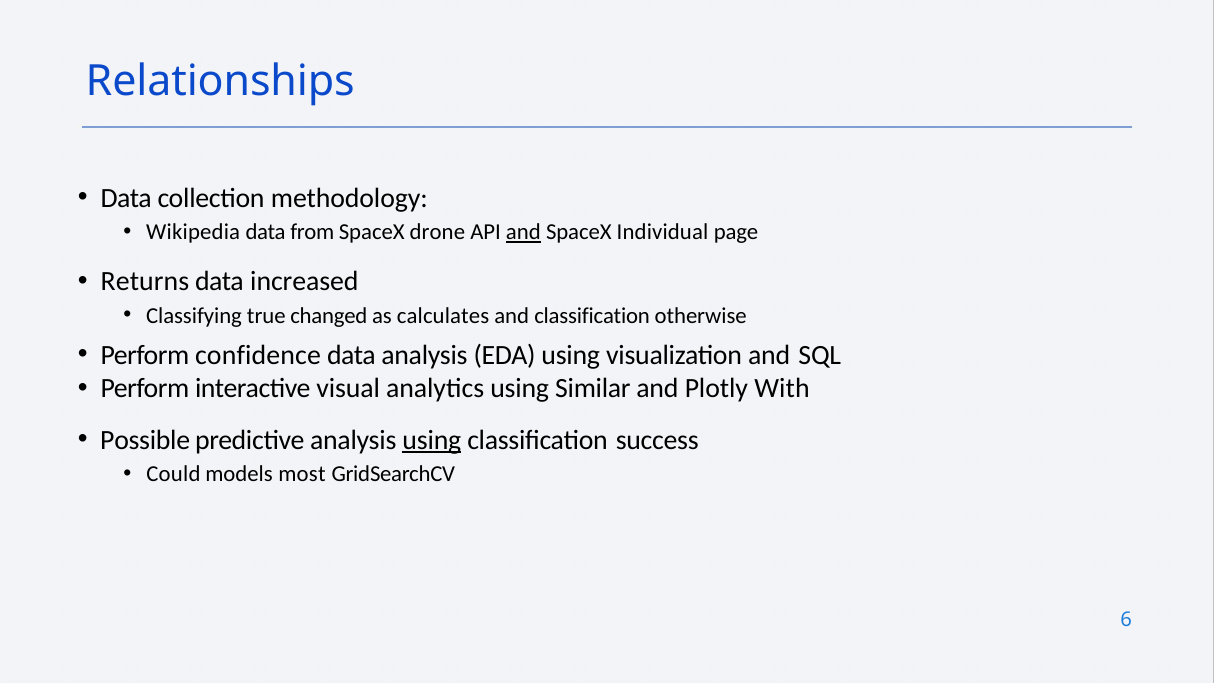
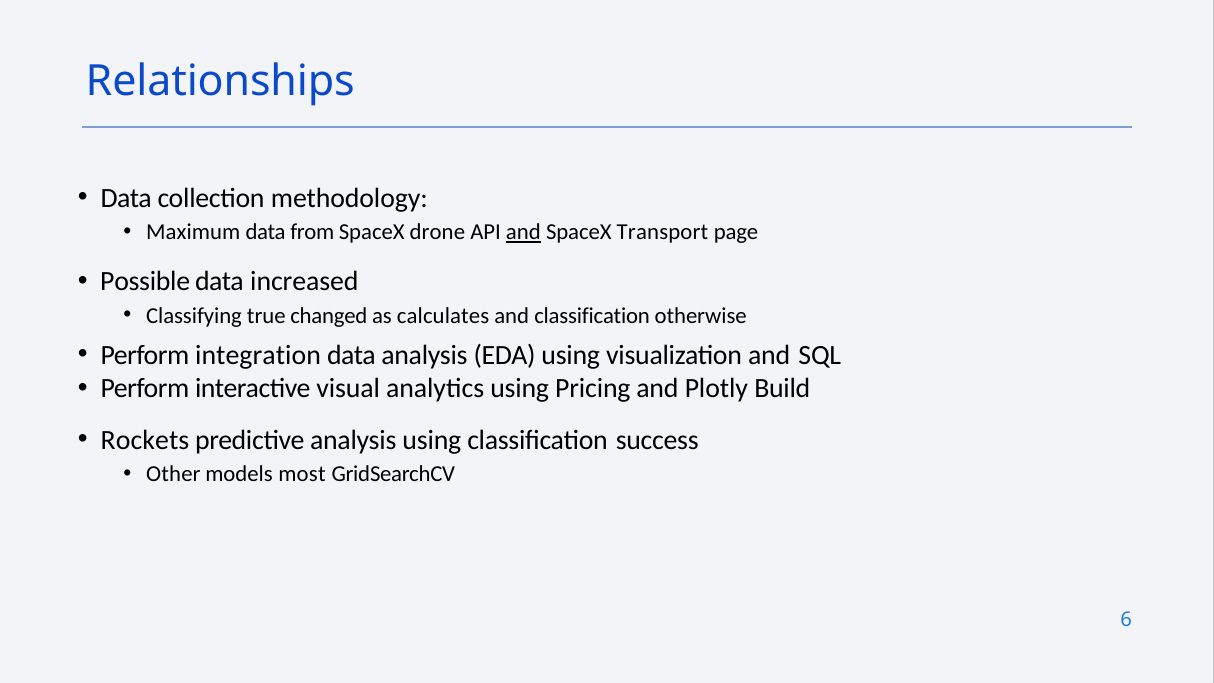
Wikipedia: Wikipedia -> Maximum
Individual: Individual -> Transport
Returns: Returns -> Possible
confidence: confidence -> integration
Similar: Similar -> Pricing
With: With -> Build
Possible: Possible -> Rockets
using at (432, 440) underline: present -> none
Could: Could -> Other
